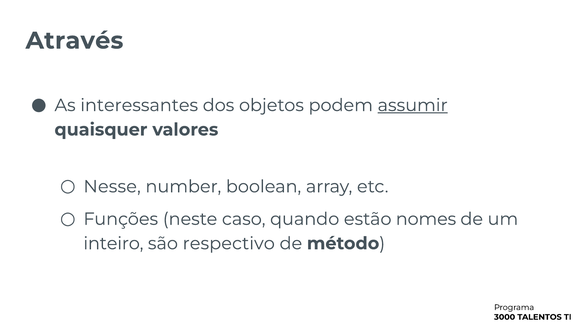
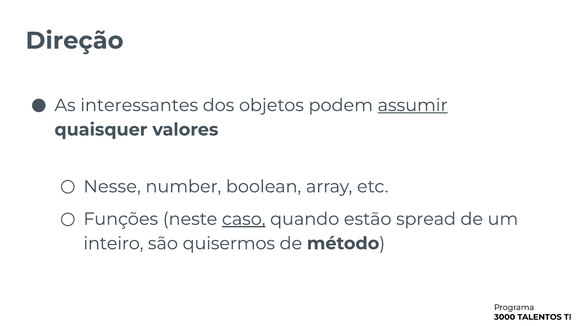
Através: Através -> Direção
caso underline: none -> present
nomes: nomes -> spread
respectivo: respectivo -> quisermos
